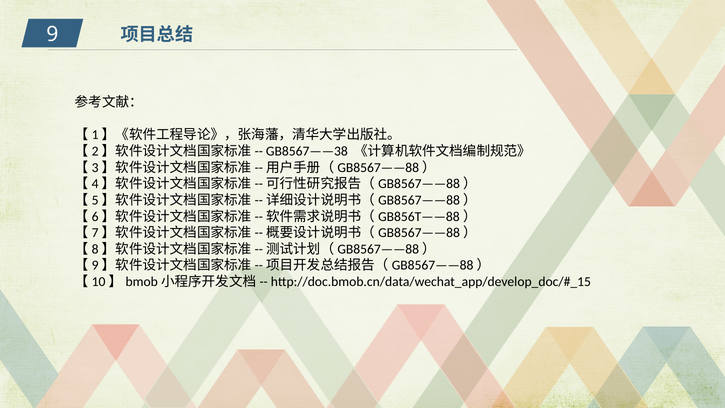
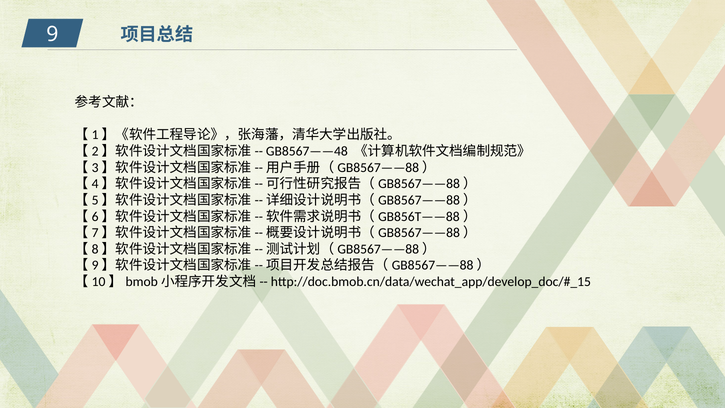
GB8567——38: GB8567——38 -> GB8567——48
